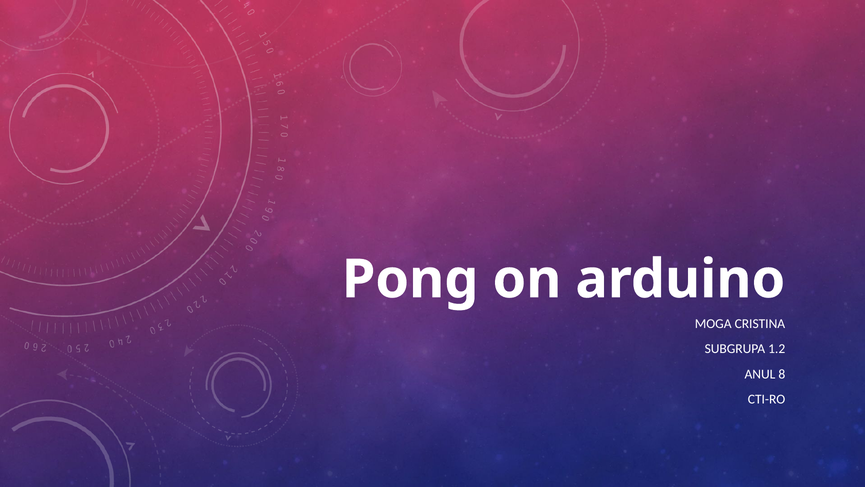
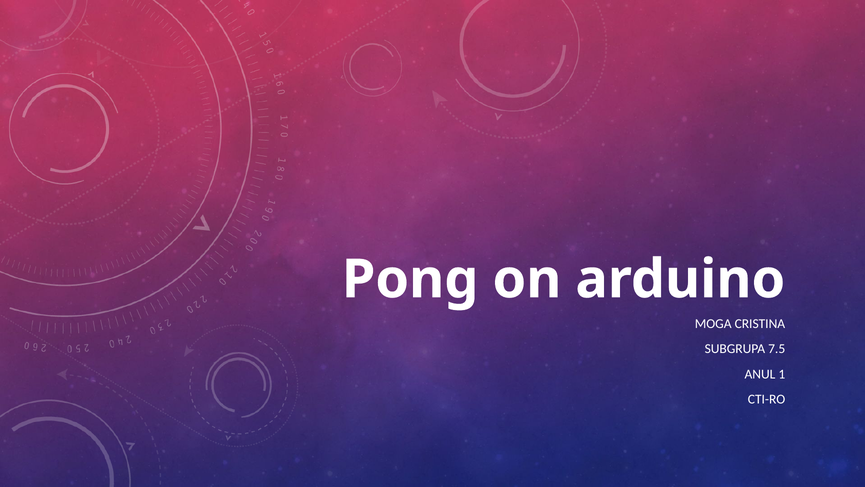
1.2: 1.2 -> 7.5
8: 8 -> 1
